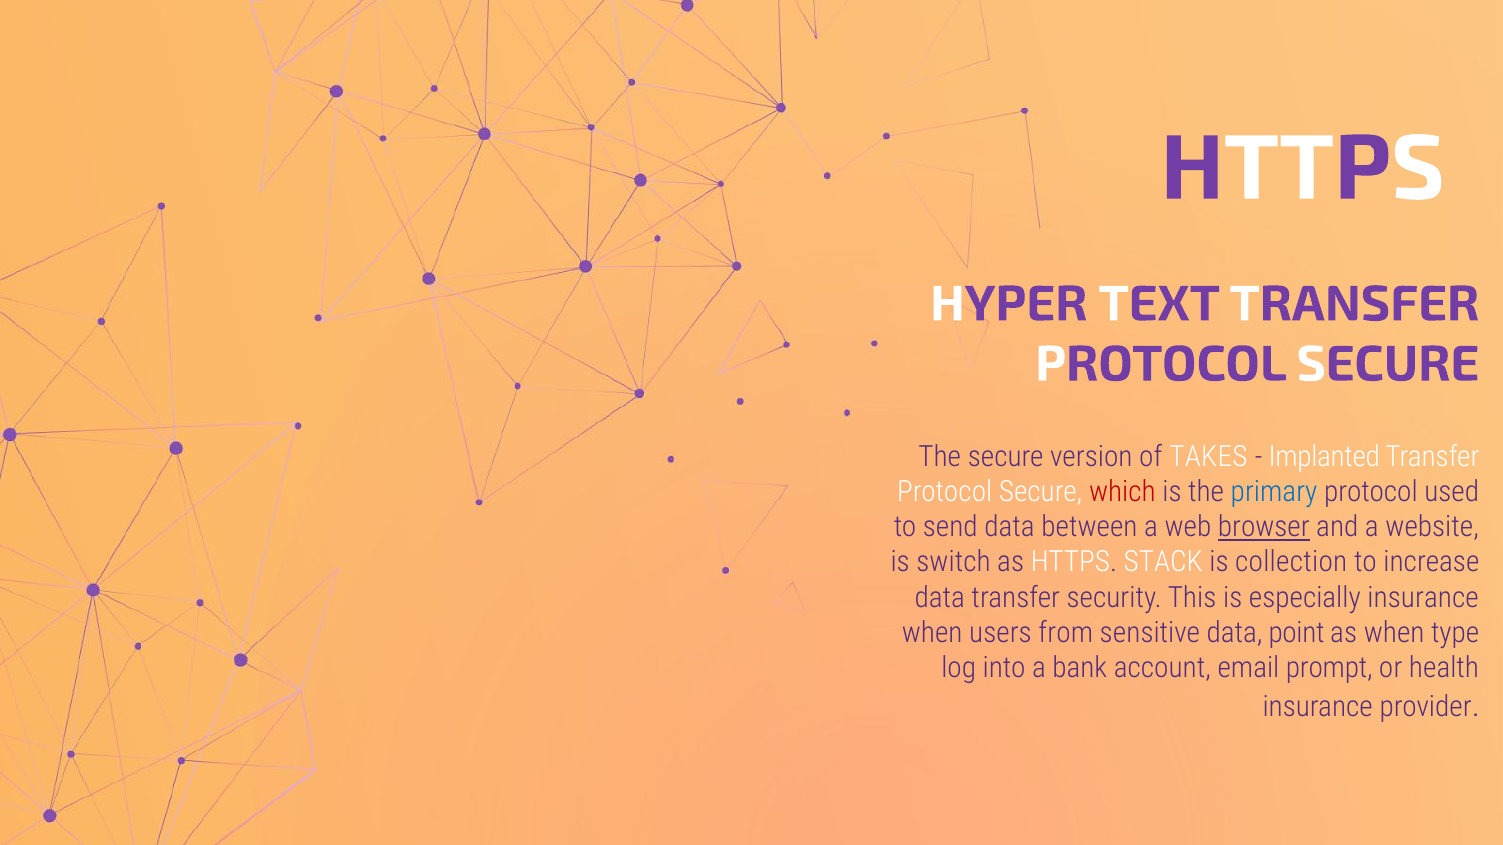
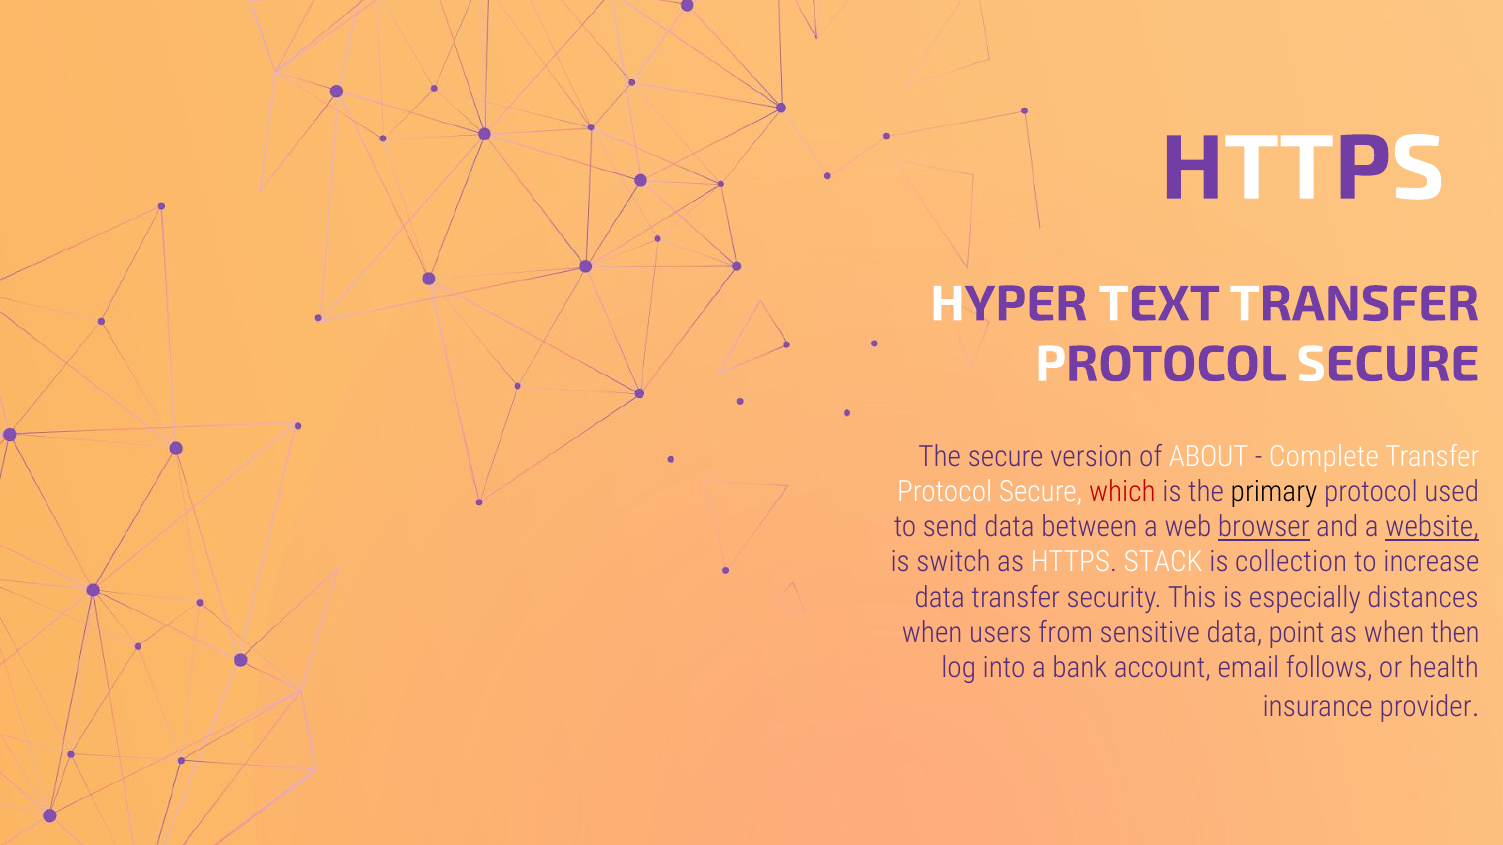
TAKES: TAKES -> ABOUT
Implanted: Implanted -> Complete
primary colour: blue -> black
website underline: none -> present
especially insurance: insurance -> distances
type: type -> then
prompt: prompt -> follows
